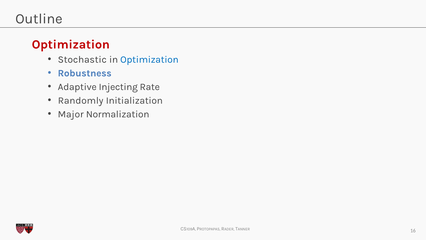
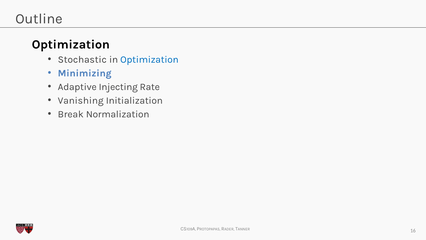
Optimization at (71, 44) colour: red -> black
Robustness: Robustness -> Minimizing
Randomly: Randomly -> Vanishing
Major: Major -> Break
